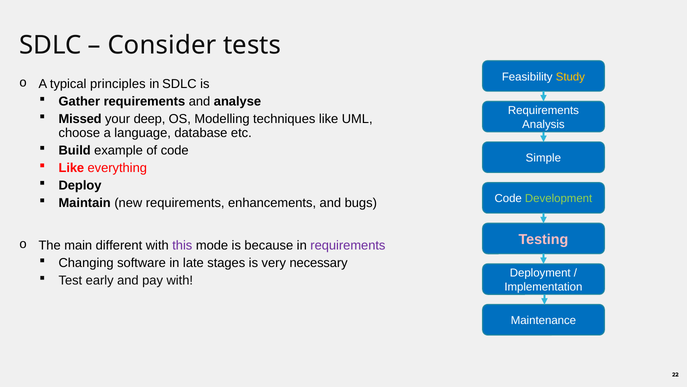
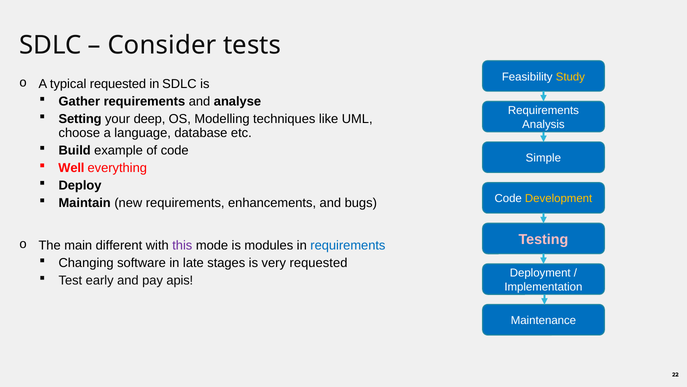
typical principles: principles -> requested
Missed: Missed -> Setting
Like at (71, 168): Like -> Well
Development colour: light green -> yellow
because: because -> modules
requirements at (348, 245) colour: purple -> blue
very necessary: necessary -> requested
pay with: with -> apis
